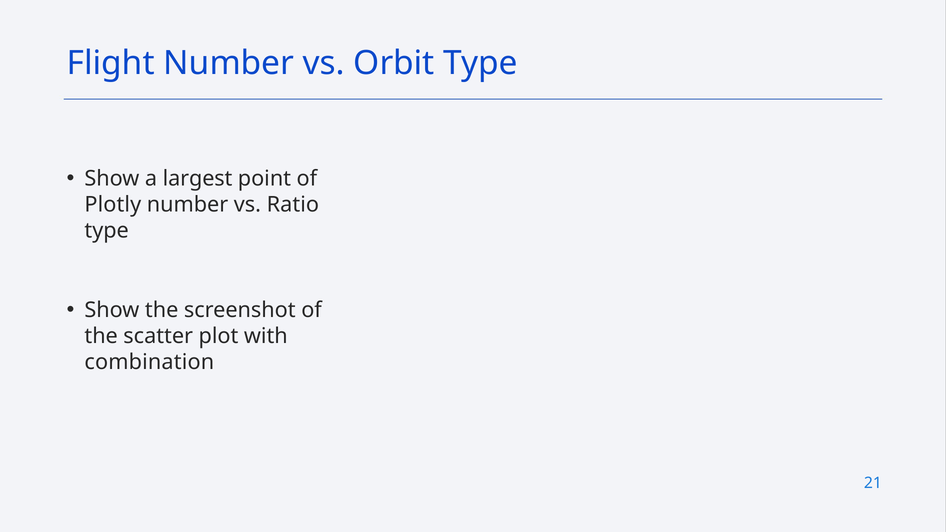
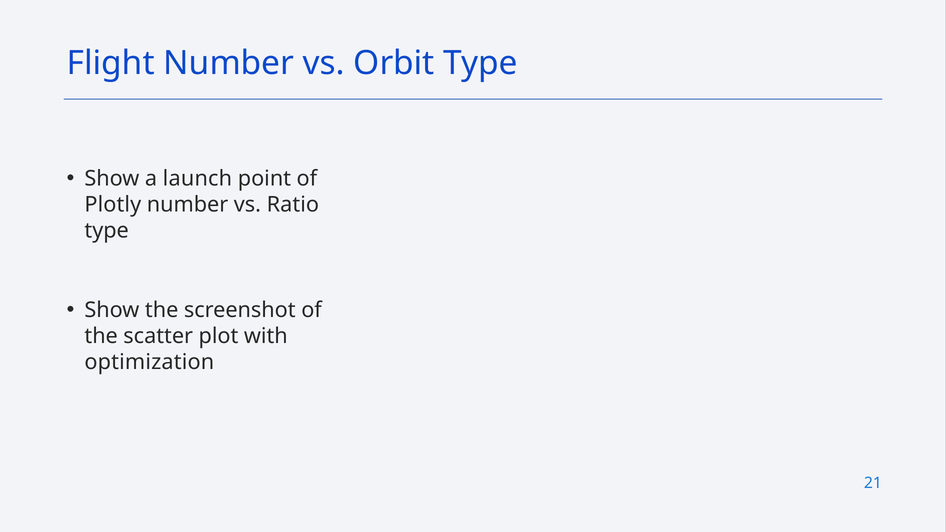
largest: largest -> launch
combination: combination -> optimization
